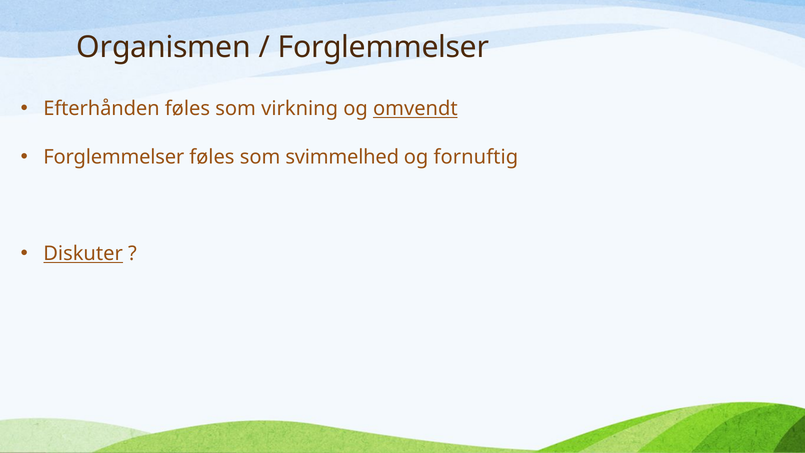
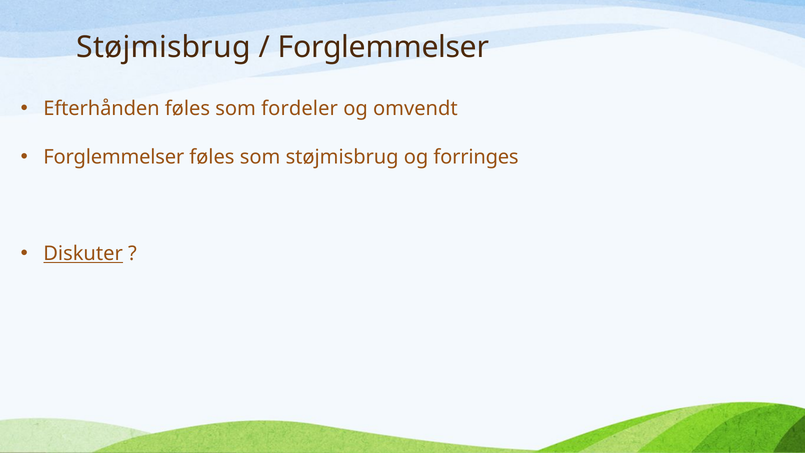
Organismen at (164, 47): Organismen -> Støjmisbrug
virkning: virkning -> fordeler
omvendt underline: present -> none
som svimmelhed: svimmelhed -> støjmisbrug
fornuftig: fornuftig -> forringes
